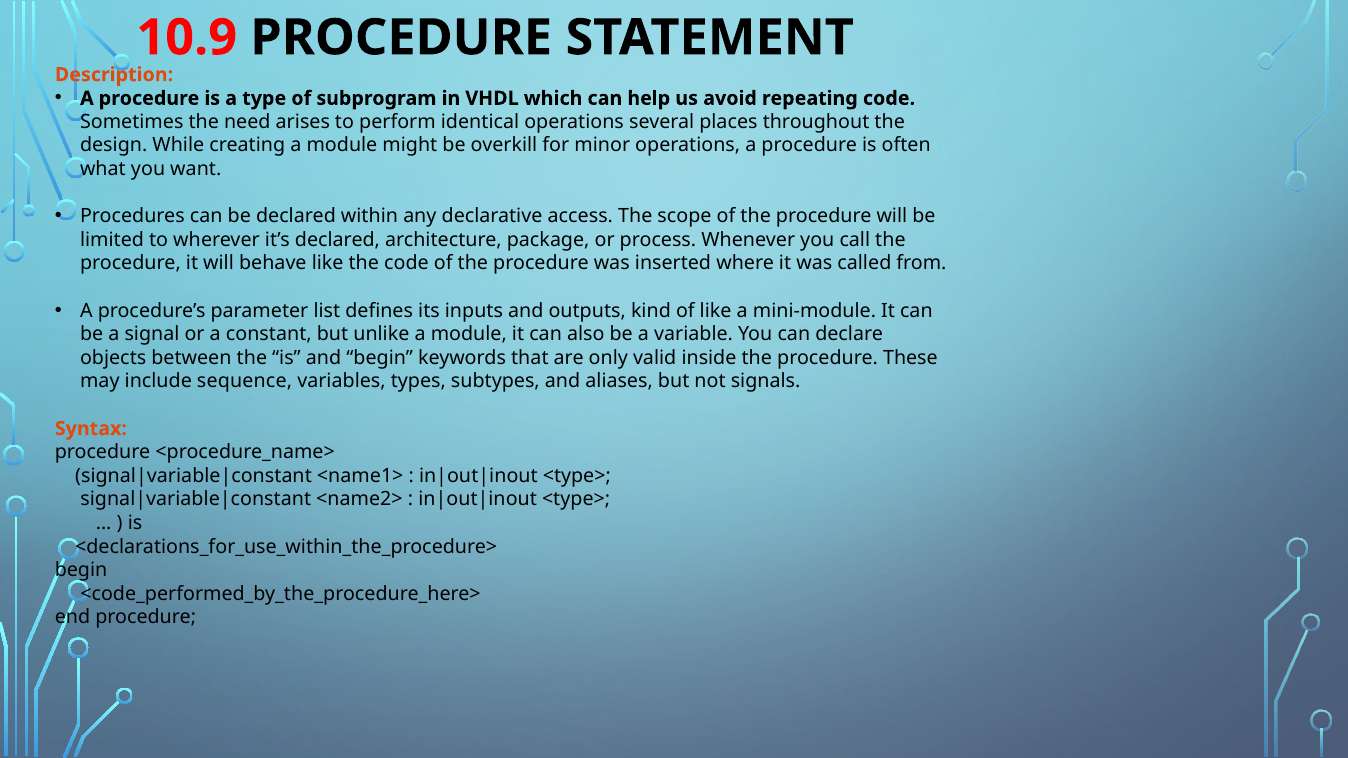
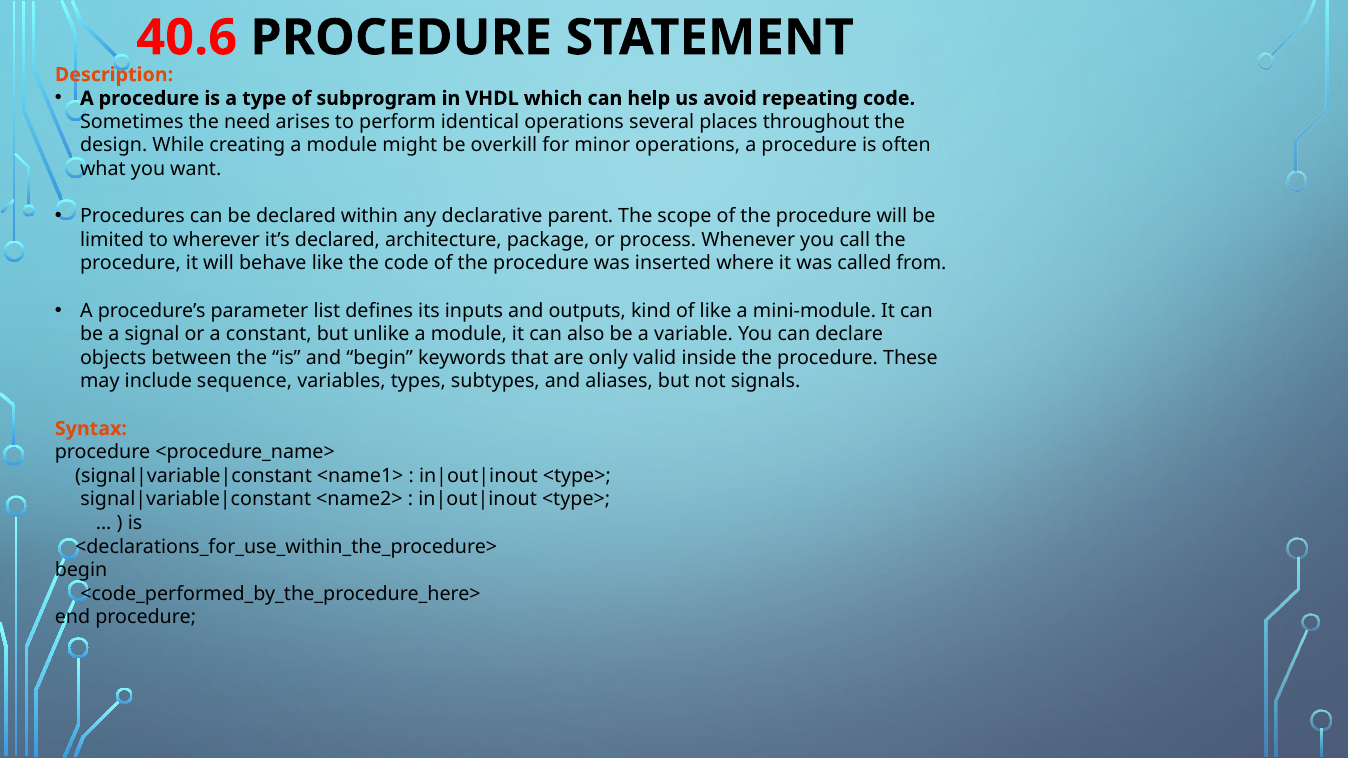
10.9: 10.9 -> 40.6
access: access -> parent
